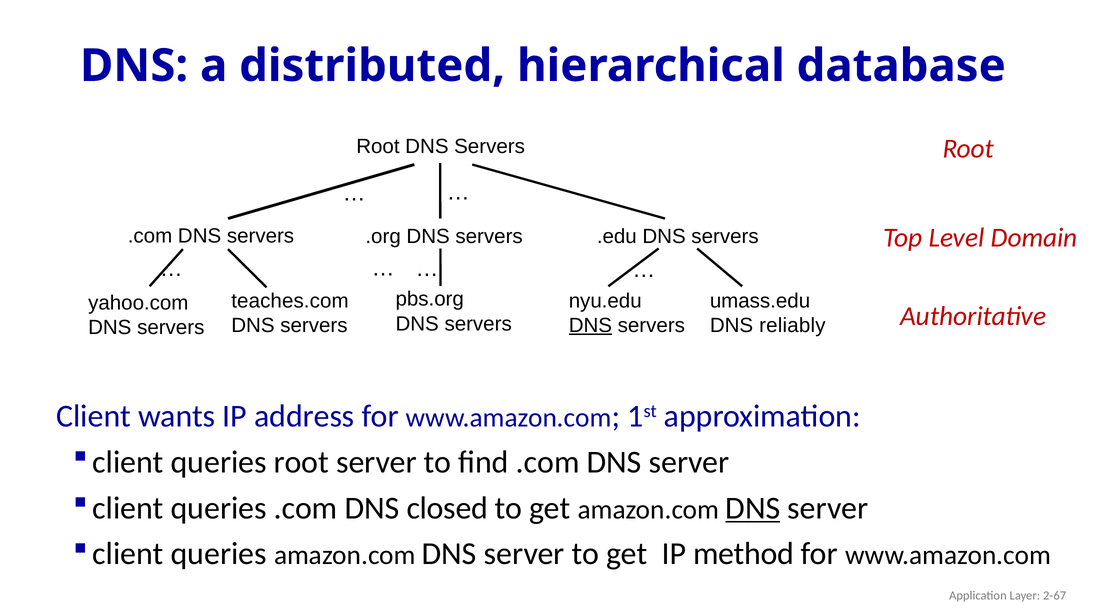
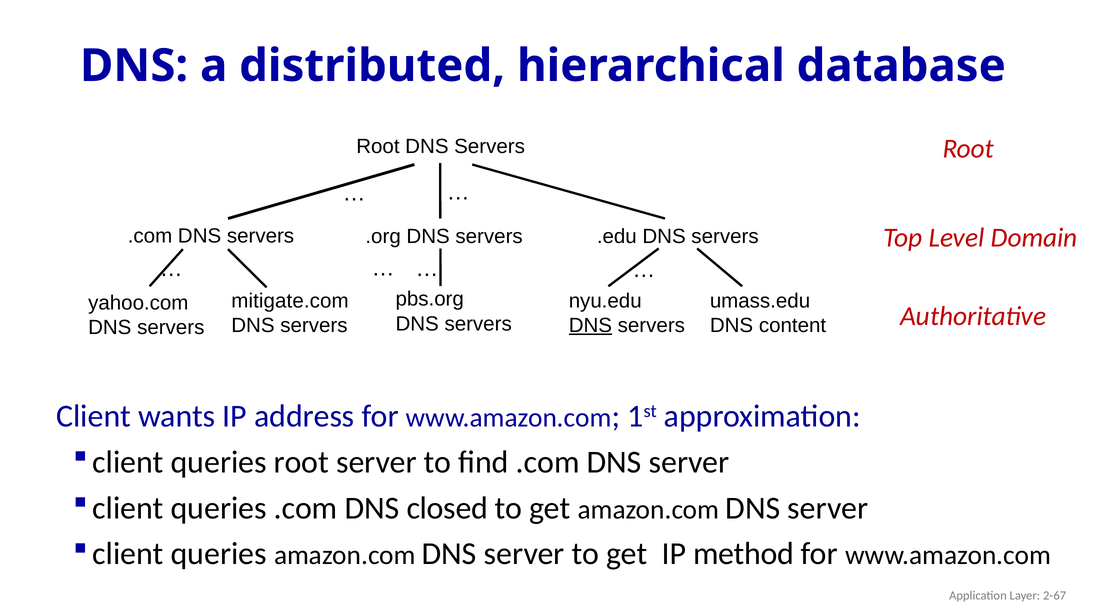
teaches.com: teaches.com -> mitigate.com
reliably: reliably -> content
DNS at (753, 508) underline: present -> none
